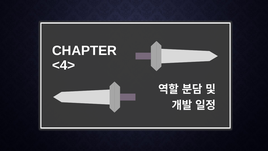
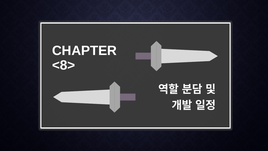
<4>: <4> -> <8>
